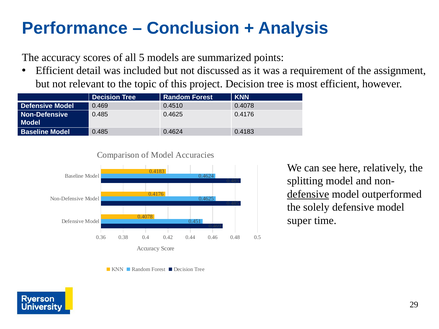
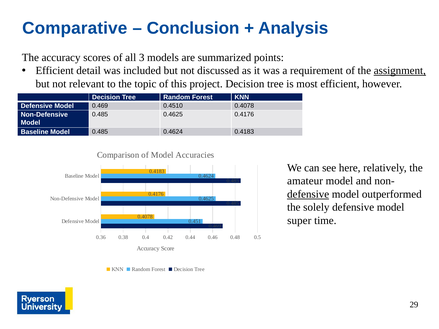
Performance: Performance -> Comparative
5: 5 -> 3
assignment underline: none -> present
splitting: splitting -> amateur
